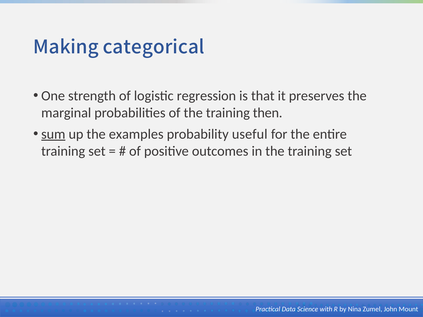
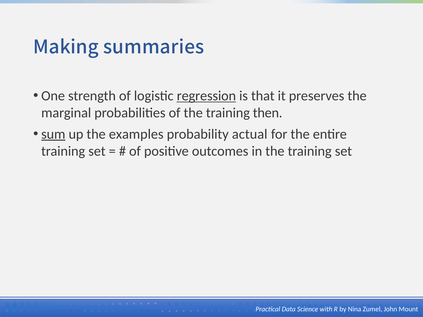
categorical: categorical -> summaries
regression underline: none -> present
useful: useful -> actual
